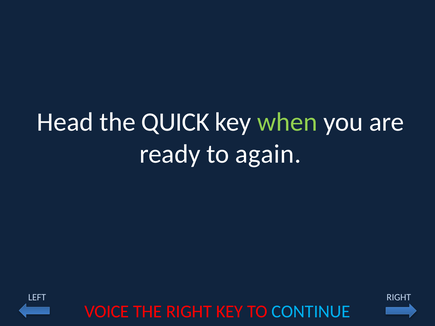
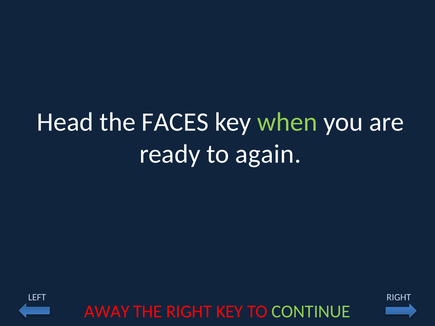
QUICK: QUICK -> FACES
VOICE: VOICE -> AWAY
CONTINUE colour: light blue -> light green
